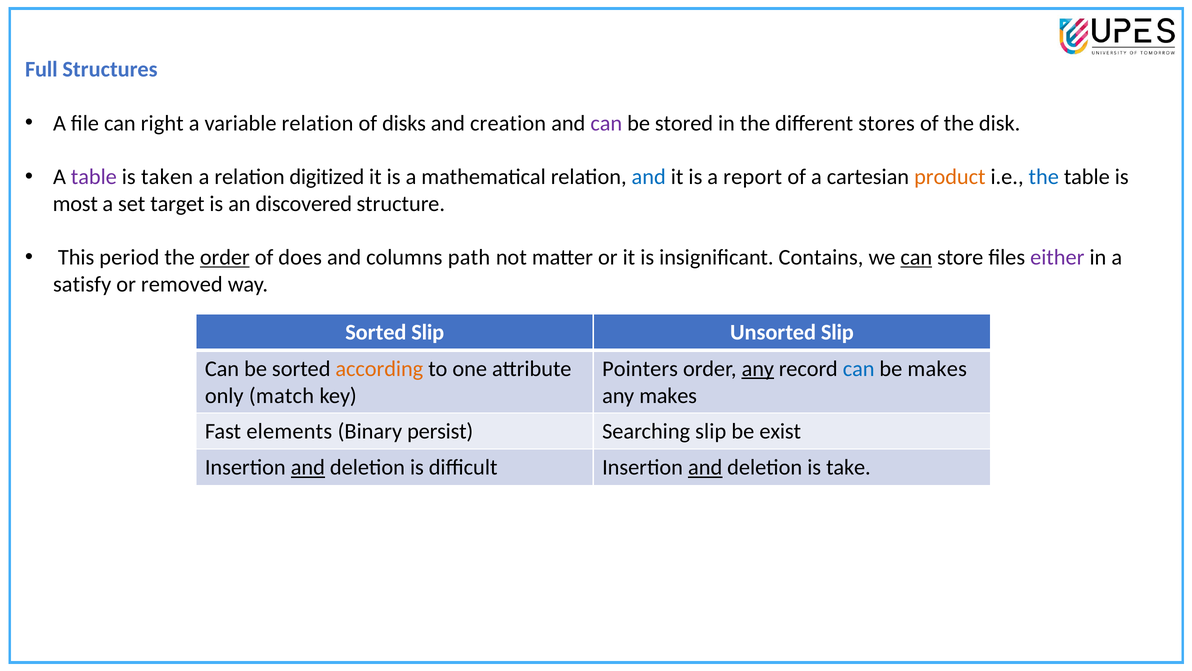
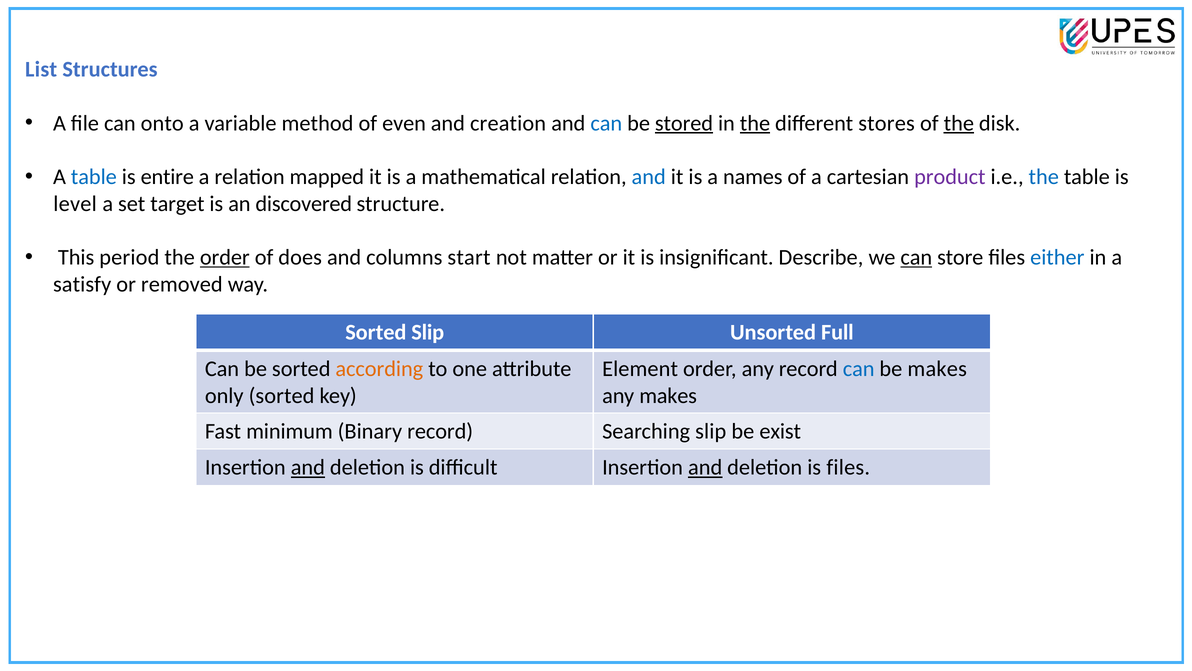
Full: Full -> List
right: right -> onto
variable relation: relation -> method
disks: disks -> even
can at (606, 123) colour: purple -> blue
stored underline: none -> present
the at (755, 123) underline: none -> present
the at (959, 123) underline: none -> present
table at (94, 177) colour: purple -> blue
taken: taken -> entire
digitized: digitized -> mapped
report: report -> names
product colour: orange -> purple
most: most -> level
path: path -> start
Contains: Contains -> Describe
either colour: purple -> blue
Unsorted Slip: Slip -> Full
Pointers: Pointers -> Element
any at (758, 368) underline: present -> none
only match: match -> sorted
elements: elements -> minimum
Binary persist: persist -> record
is take: take -> files
